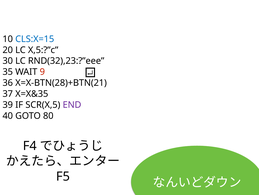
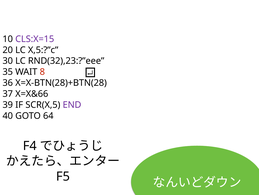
CLS:X=15 colour: blue -> purple
9: 9 -> 8
X=X-BTN(28)+BTN(21: X=X-BTN(28)+BTN(21 -> X=X-BTN(28)+BTN(28
X=X&35: X=X&35 -> X=X&66
80: 80 -> 64
